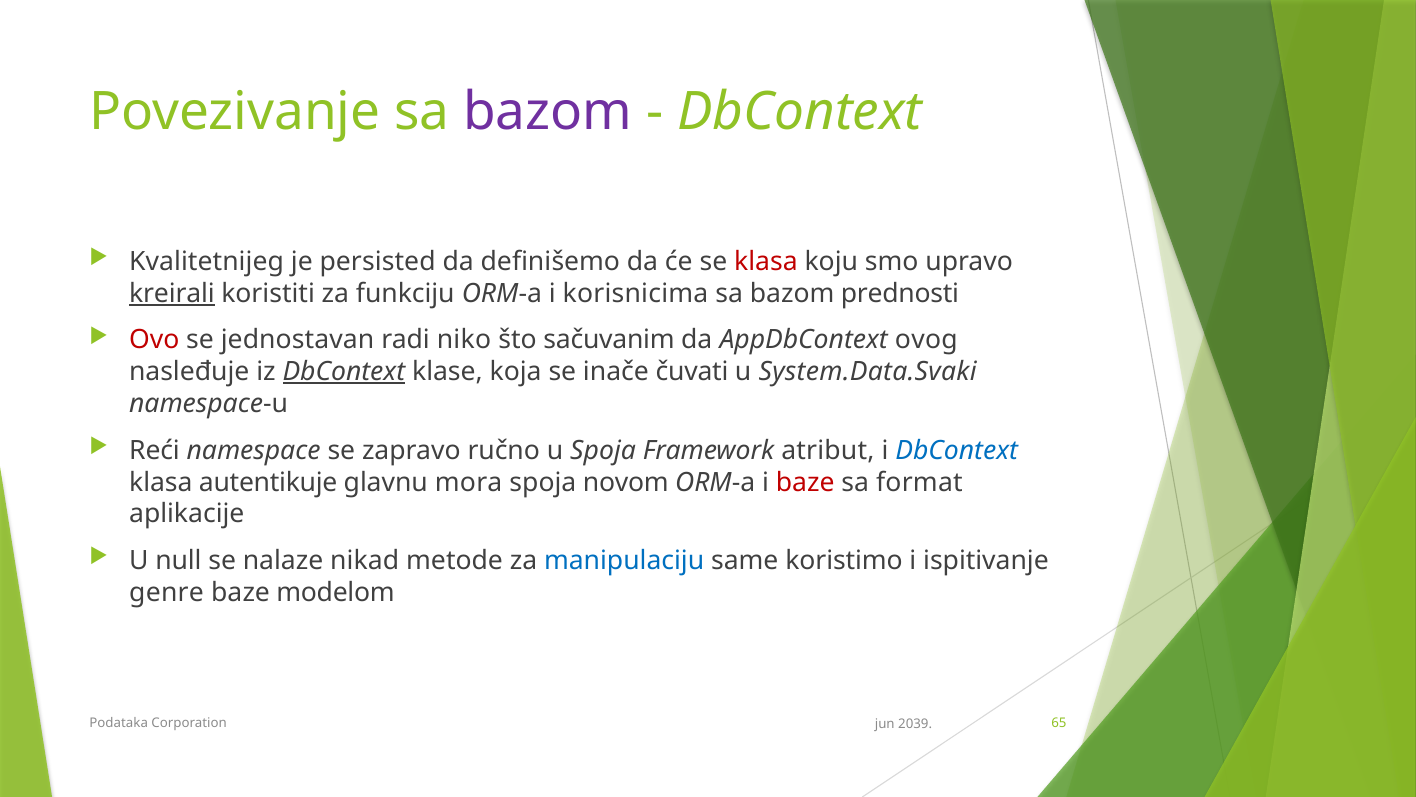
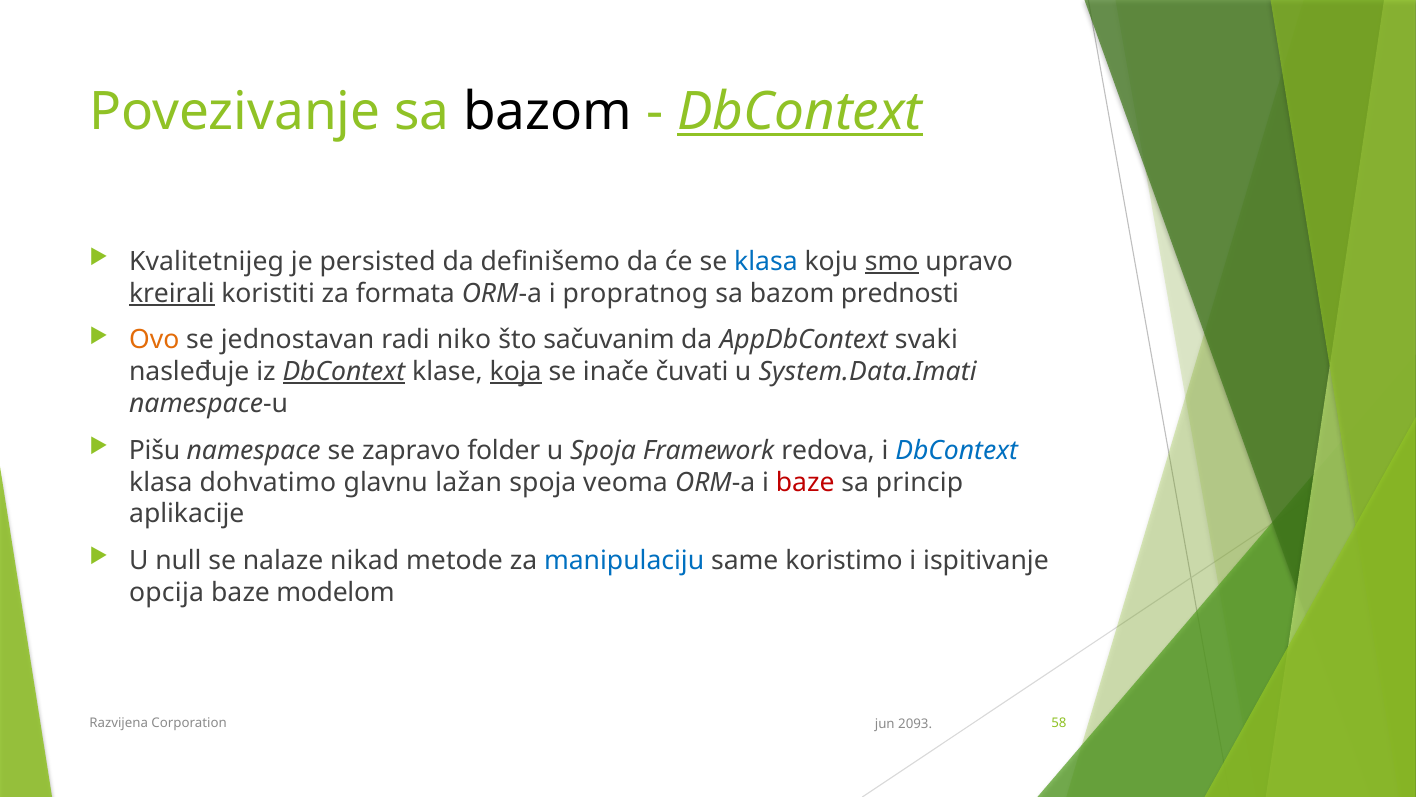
bazom at (548, 112) colour: purple -> black
DbContext at (800, 112) underline: none -> present
klasa at (766, 261) colour: red -> blue
smo underline: none -> present
funkciju: funkciju -> formata
korisnicima: korisnicima -> propratnog
Ovo colour: red -> orange
ovog: ovog -> svaki
koja underline: none -> present
System.Data.Svaki: System.Data.Svaki -> System.Data.Imati
Reći: Reći -> Pišu
ručno: ručno -> folder
atribut: atribut -> redova
autentikuje: autentikuje -> dohvatimo
mora: mora -> lažan
novom: novom -> veoma
format: format -> princip
genre: genre -> opcija
Podataka: Podataka -> Razvijena
65: 65 -> 58
2039: 2039 -> 2093
